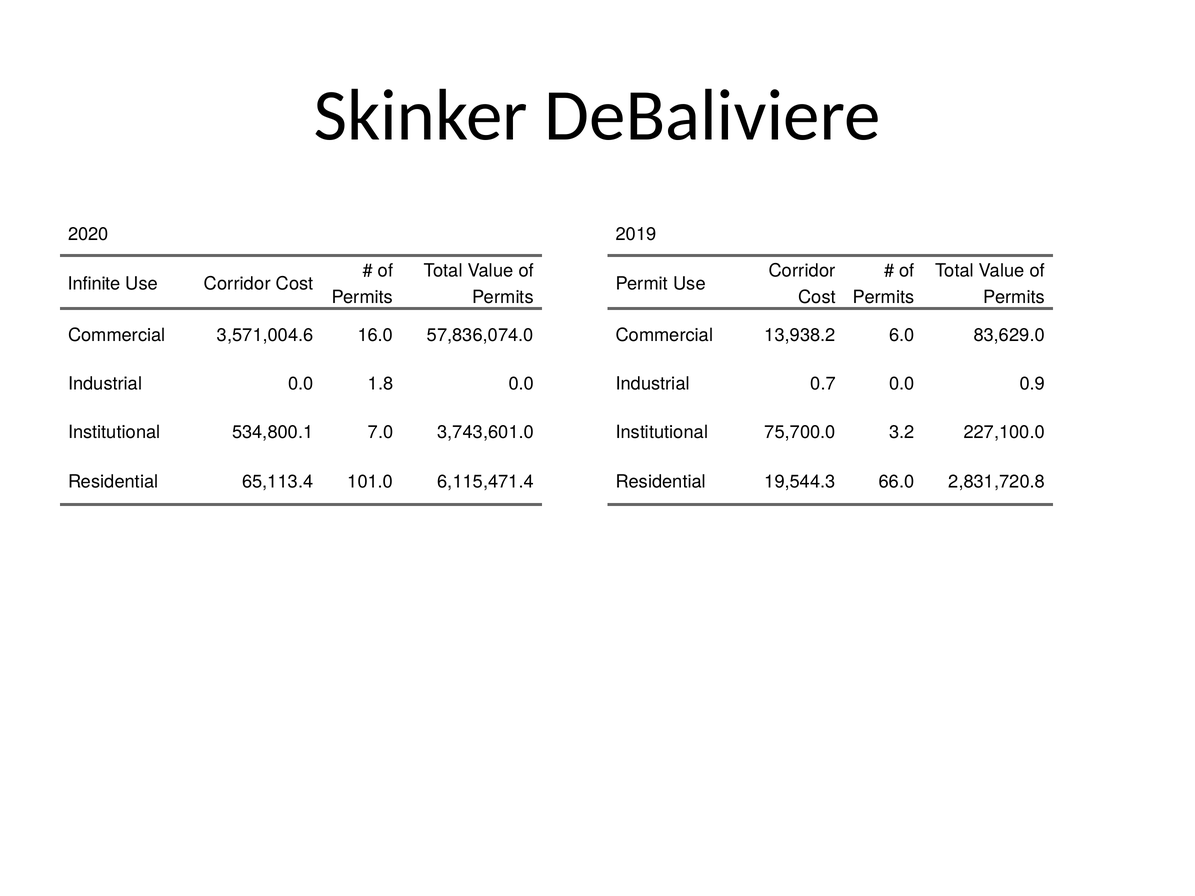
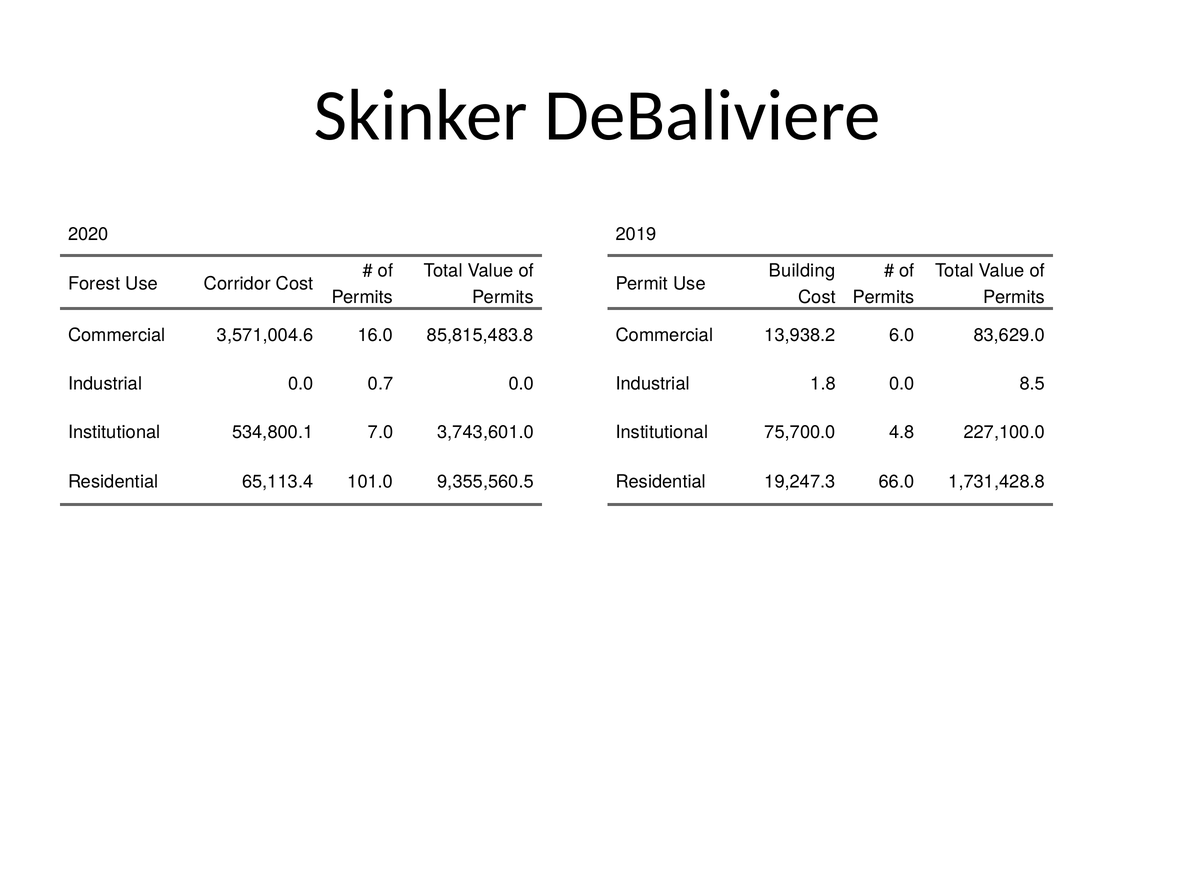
Corridor at (802, 271): Corridor -> Building
Infinite: Infinite -> Forest
57,836,074.0: 57,836,074.0 -> 85,815,483.8
1.8: 1.8 -> 0.7
0.7: 0.7 -> 1.8
0.9: 0.9 -> 8.5
3.2: 3.2 -> 4.8
6,115,471.4: 6,115,471.4 -> 9,355,560.5
19,544.3: 19,544.3 -> 19,247.3
2,831,720.8: 2,831,720.8 -> 1,731,428.8
